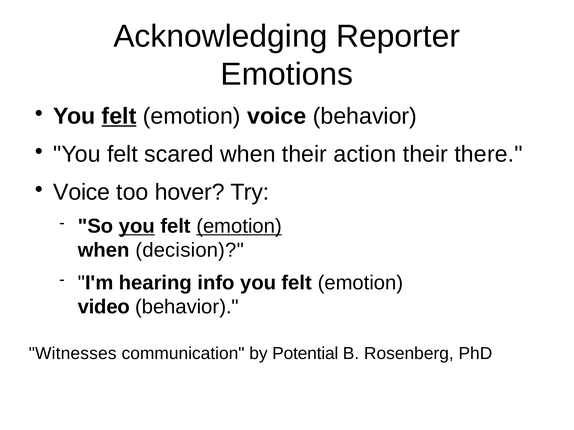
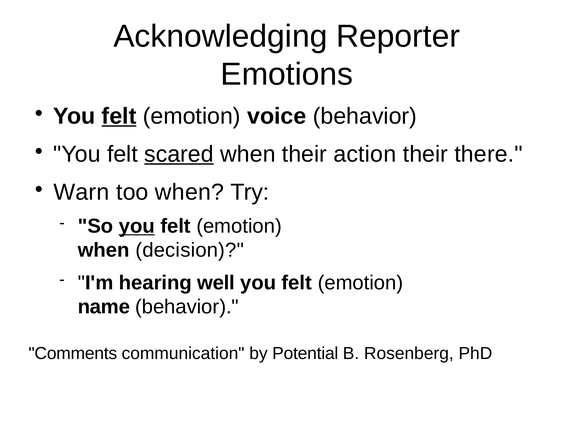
scared underline: none -> present
Voice at (82, 192): Voice -> Warn
too hover: hover -> when
emotion at (239, 226) underline: present -> none
info: info -> well
video: video -> name
Witnesses: Witnesses -> Comments
